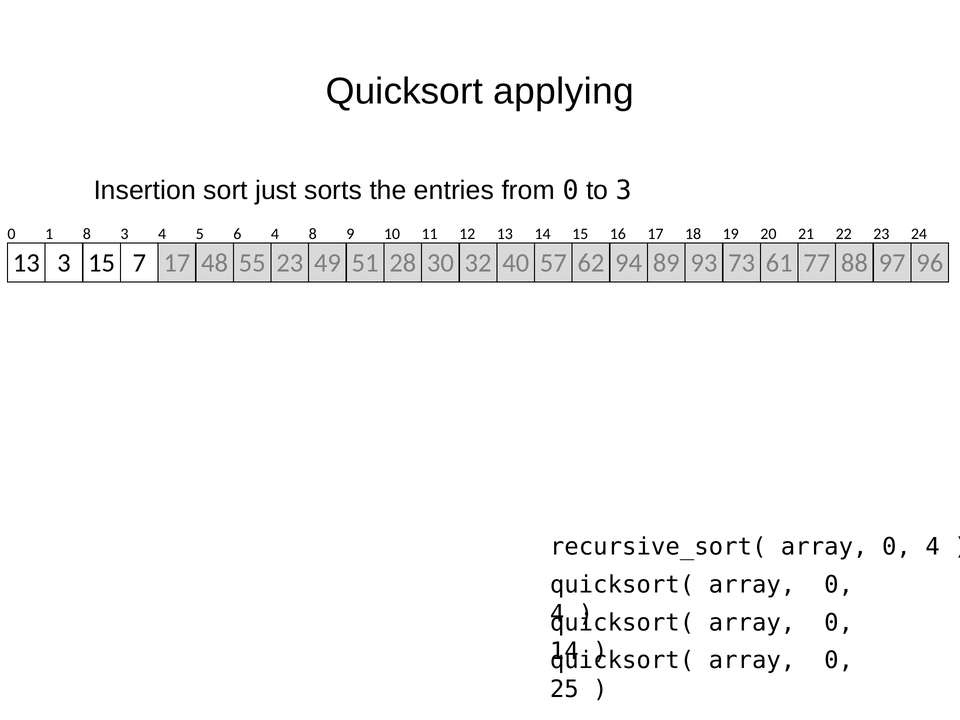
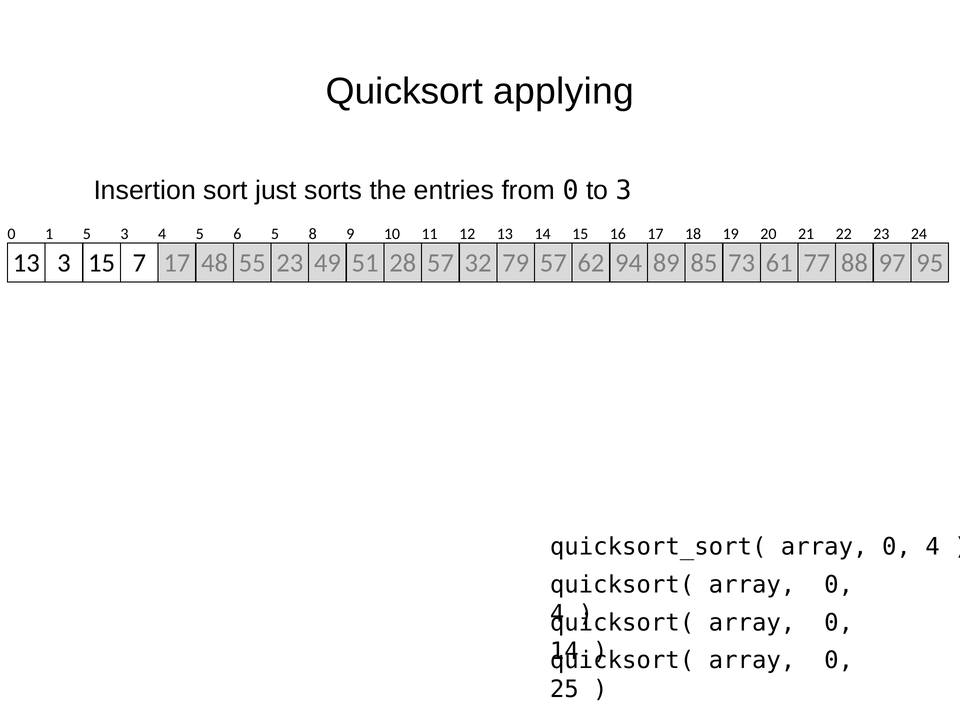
1 8: 8 -> 5
6 4: 4 -> 5
28 30: 30 -> 57
40: 40 -> 79
93: 93 -> 85
96: 96 -> 95
recursive_sort(: recursive_sort( -> quicksort_sort(
